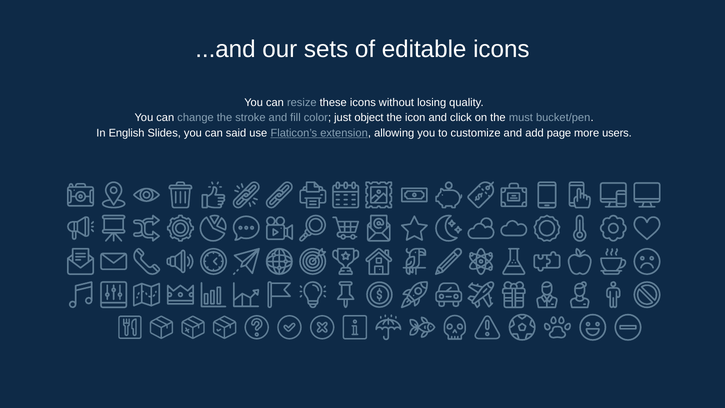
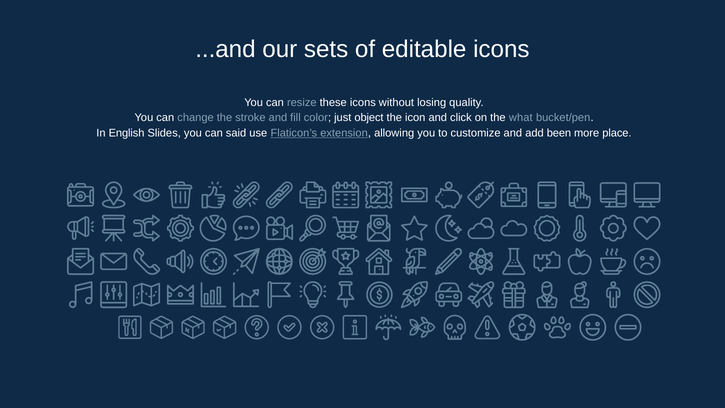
must: must -> what
page: page -> been
users: users -> place
